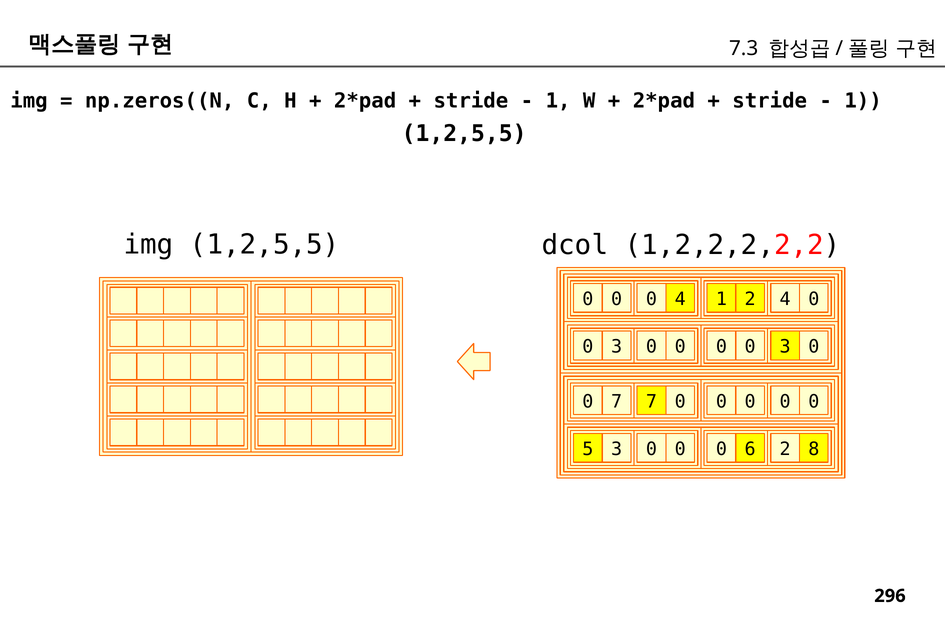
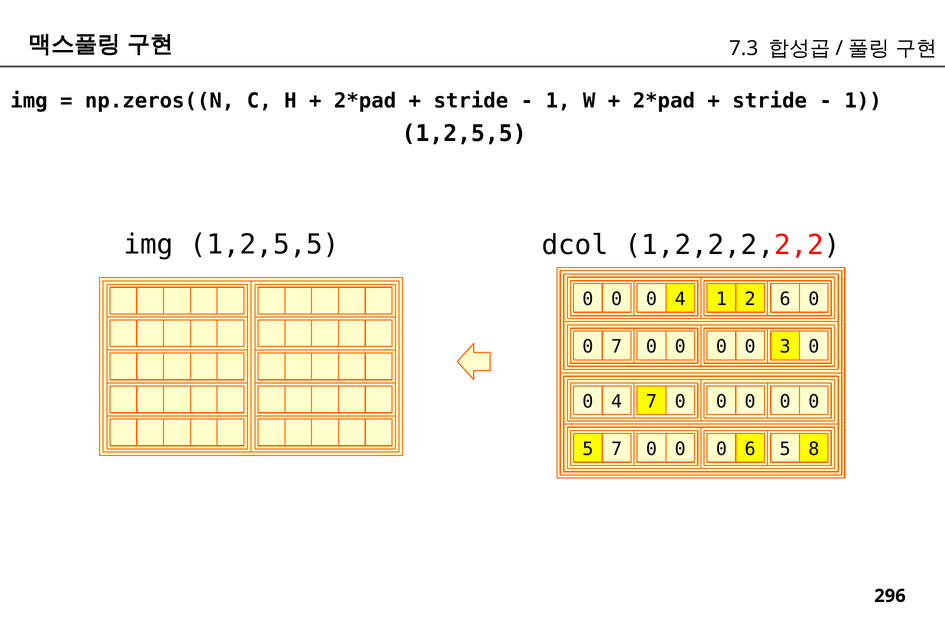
2 4: 4 -> 6
3 at (617, 347): 3 -> 7
7 at (617, 401): 7 -> 4
5 3: 3 -> 7
6 2: 2 -> 5
